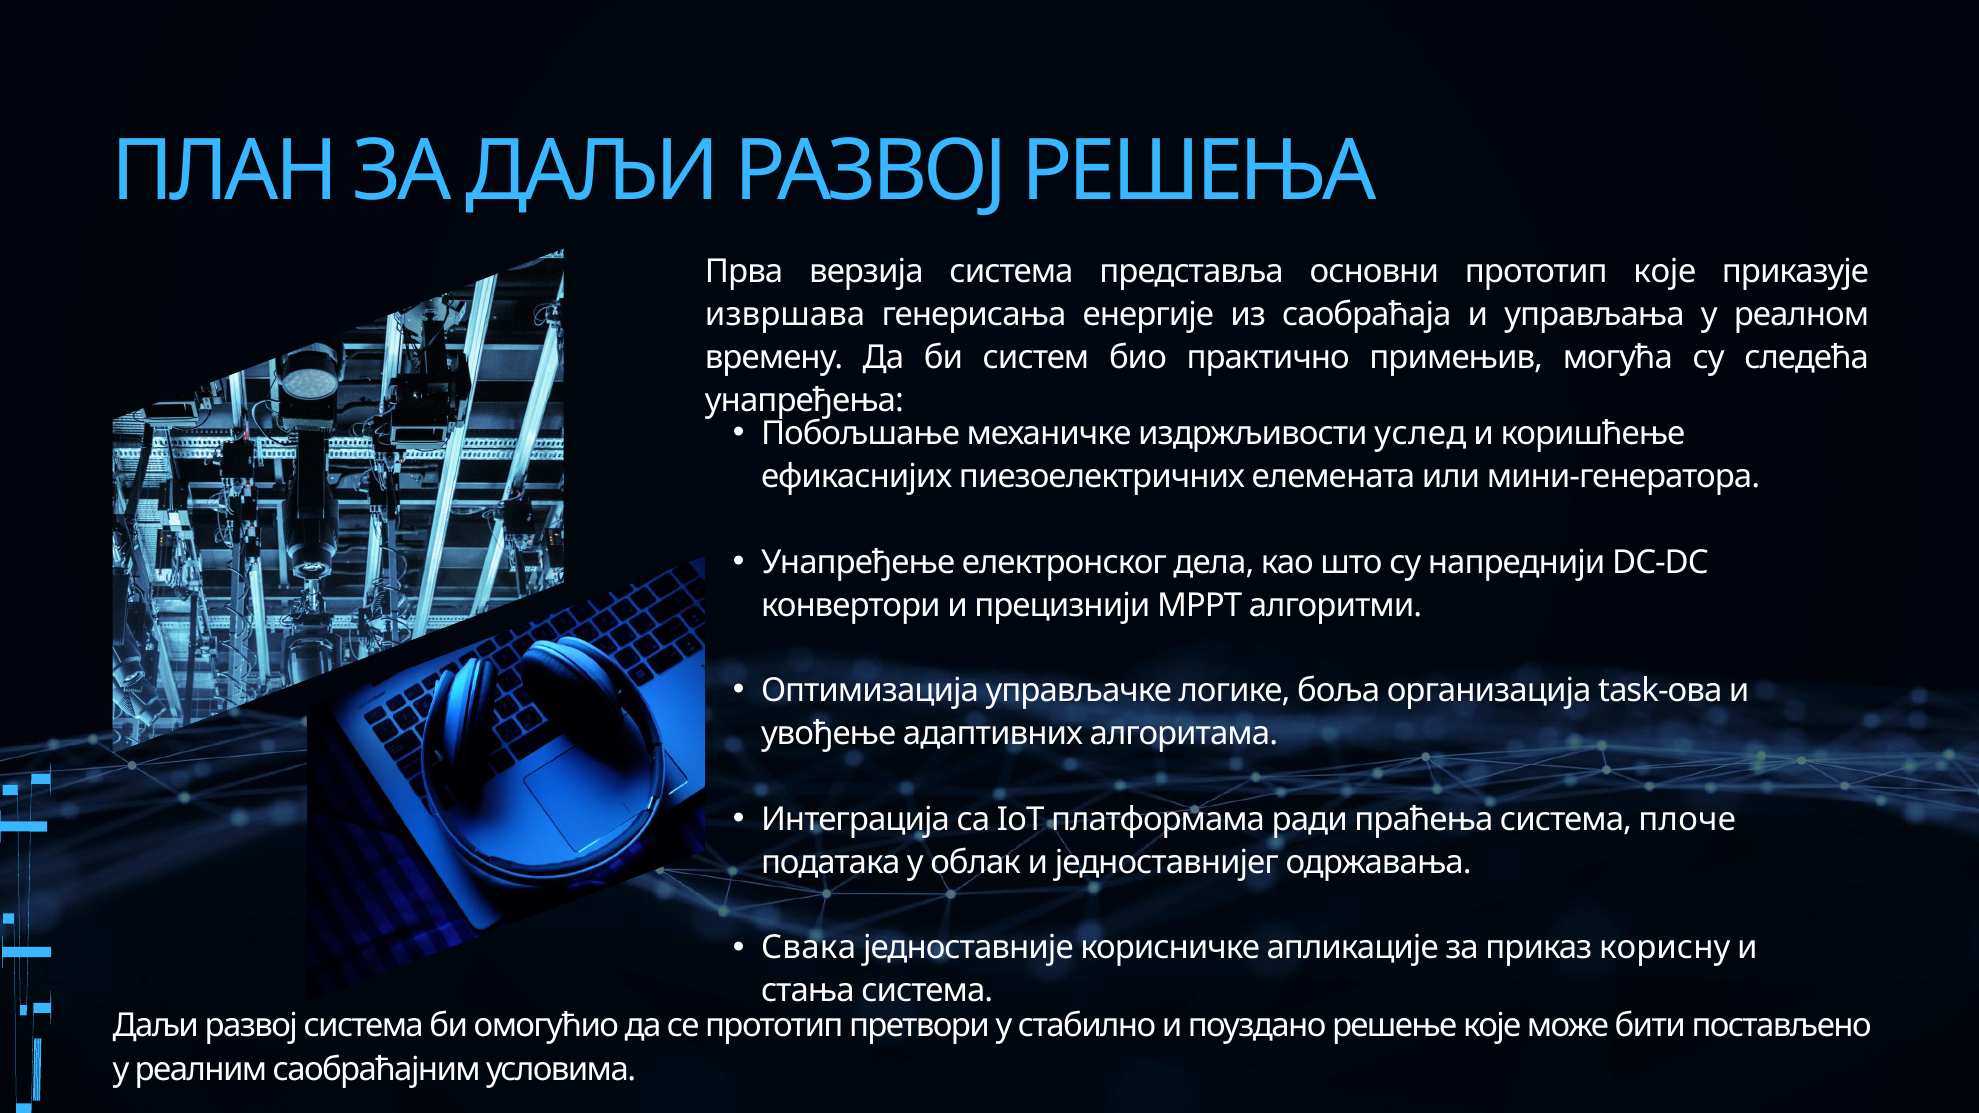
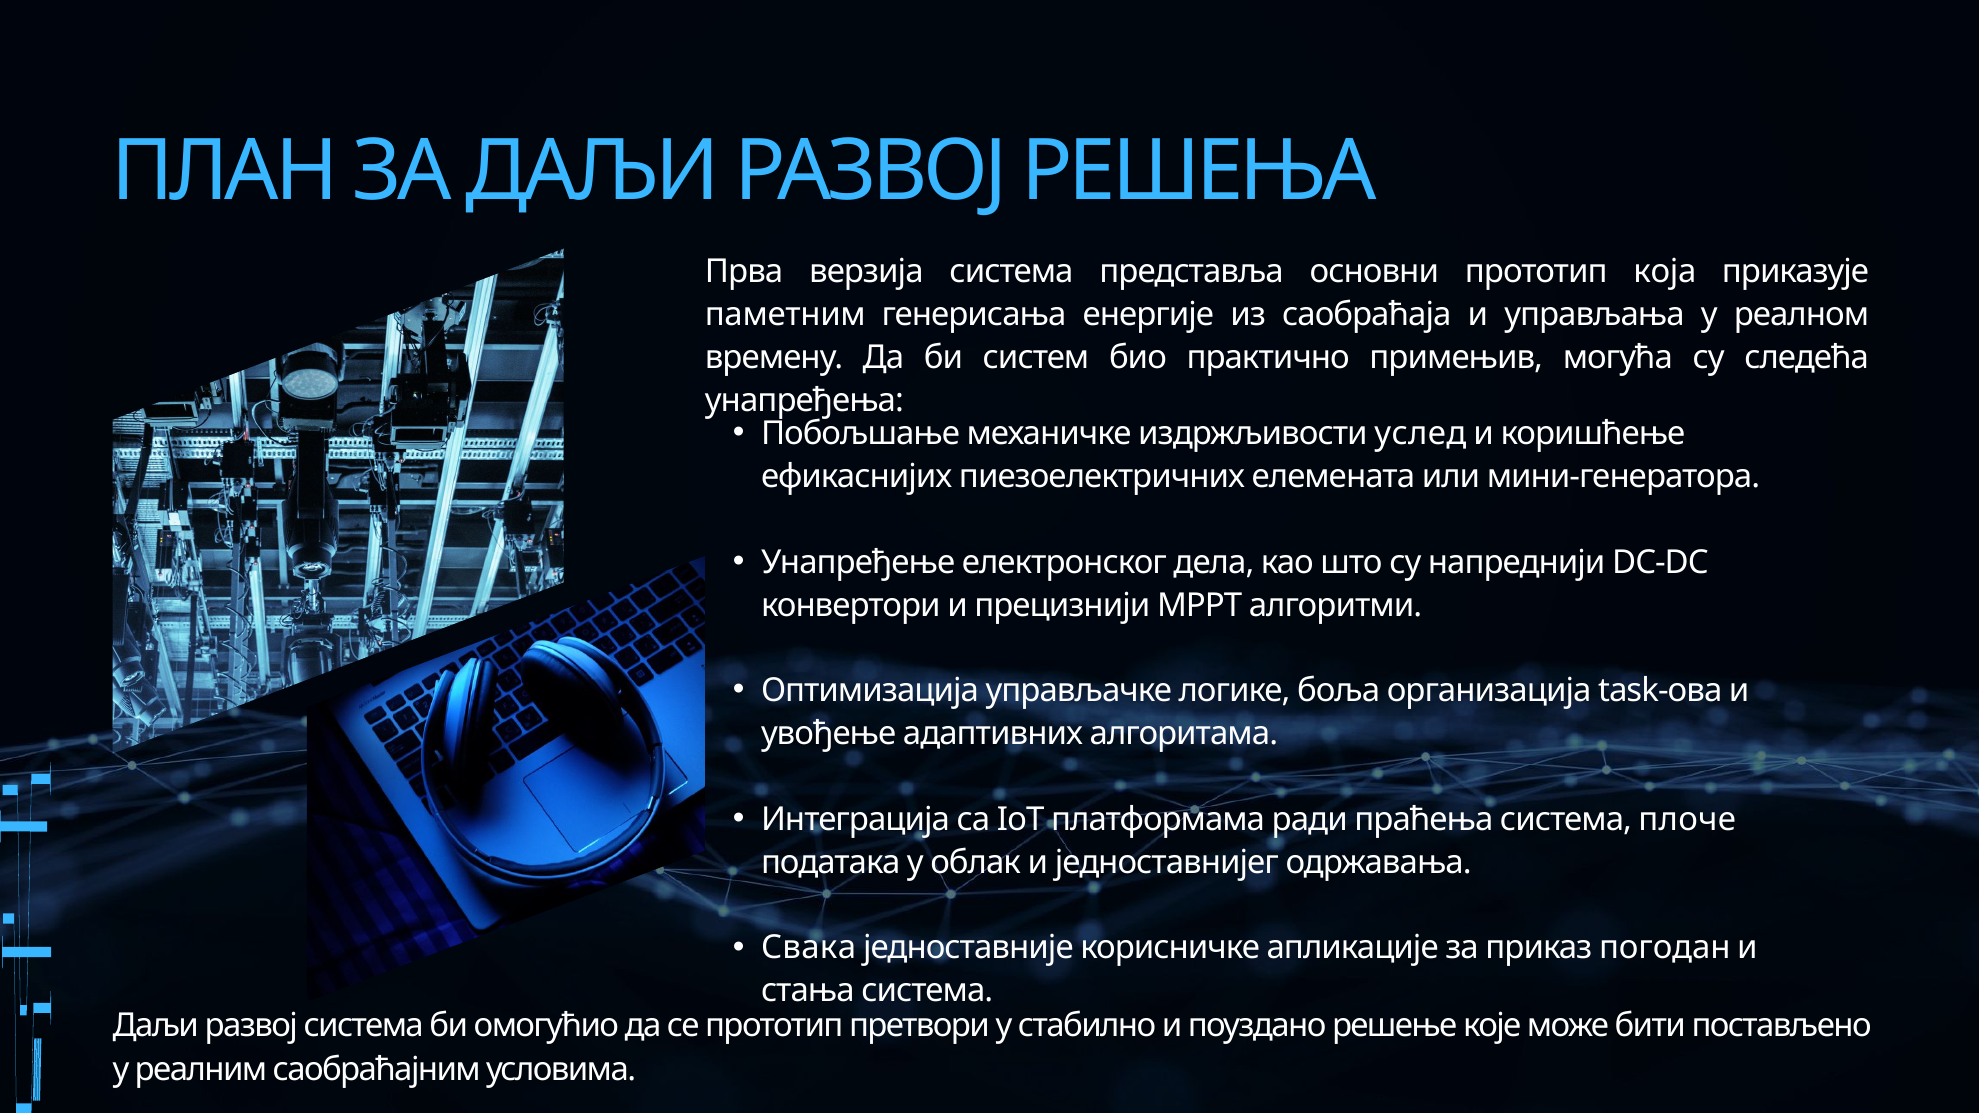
прототип које: које -> која
извршава: извршава -> паметним
корисну: корисну -> погодан
